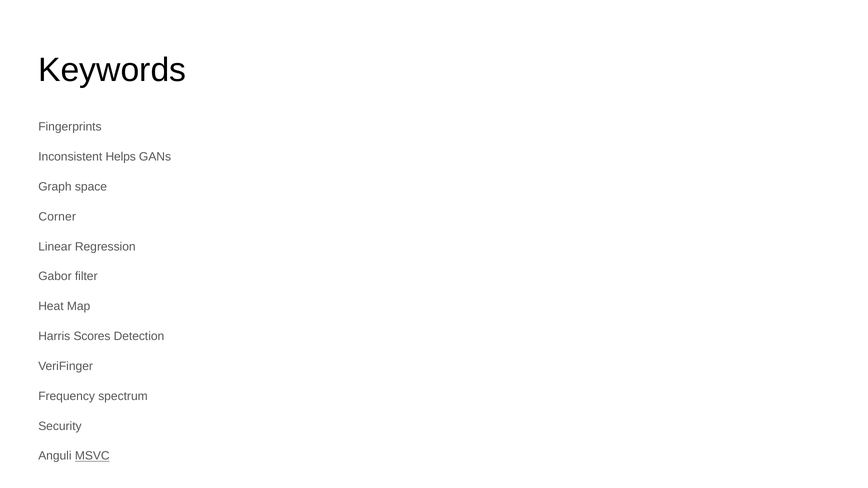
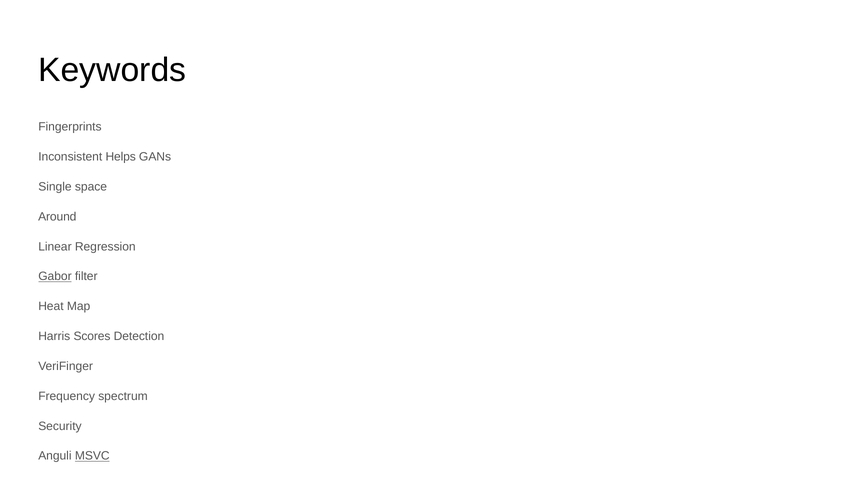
Graph: Graph -> Single
Corner: Corner -> Around
Gabor underline: none -> present
